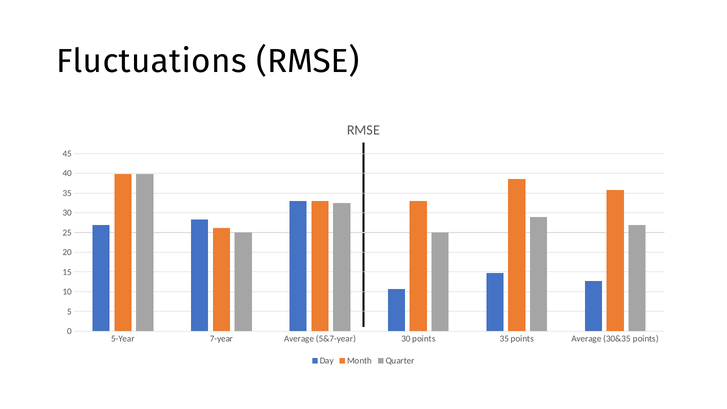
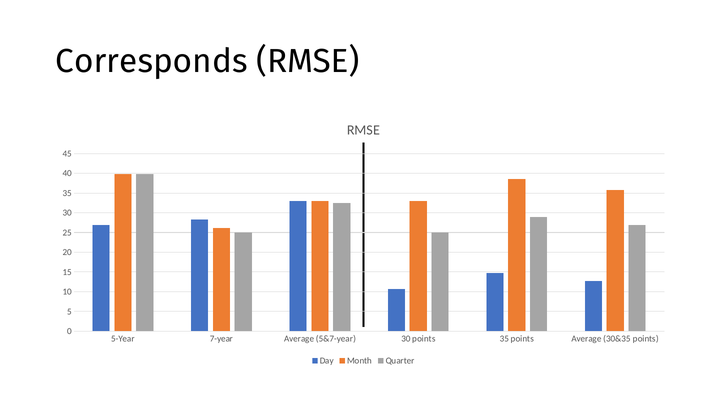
Fluctuations: Fluctuations -> Corresponds
